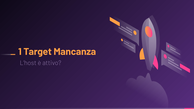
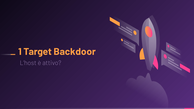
Mancanza: Mancanza -> Backdoor
